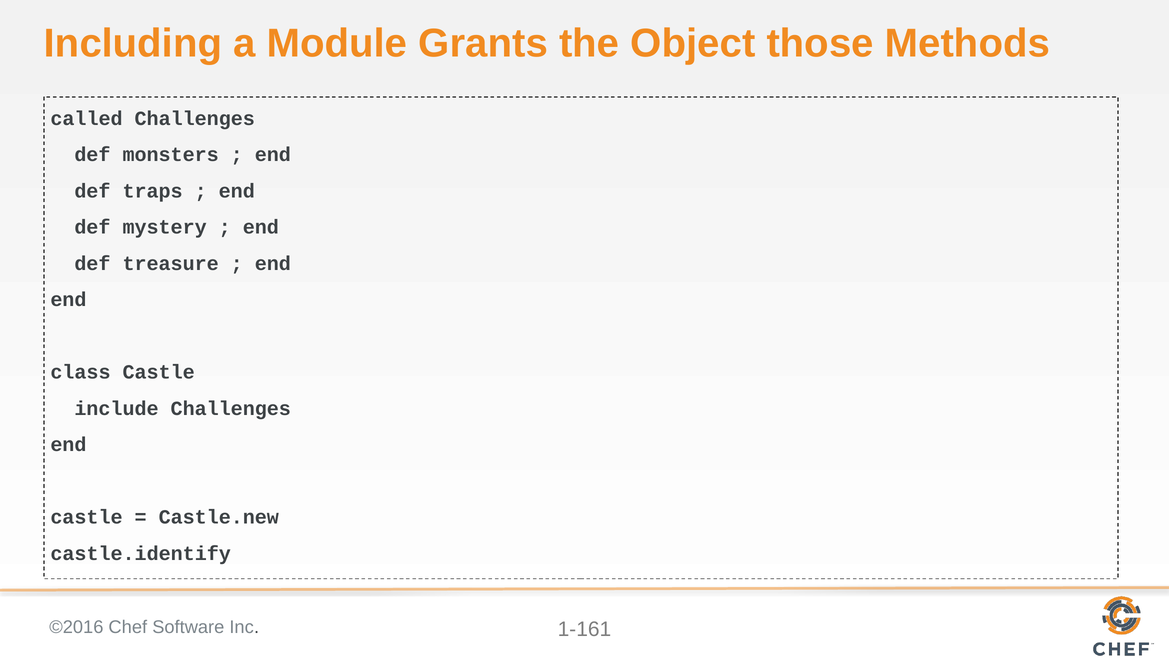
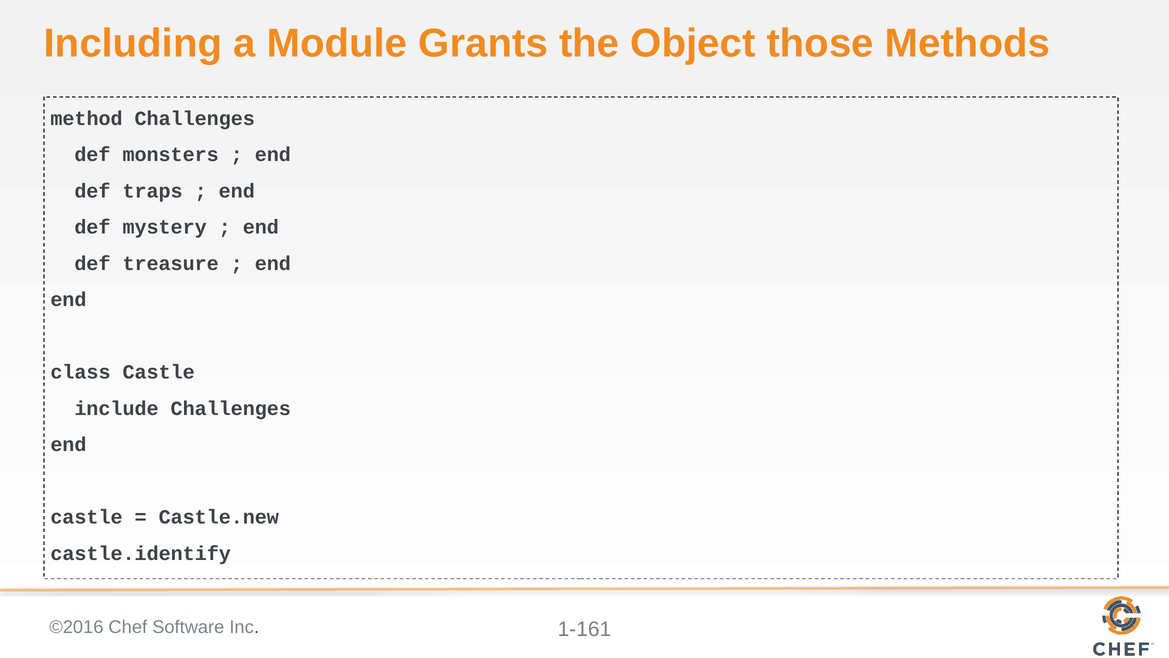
called: called -> method
